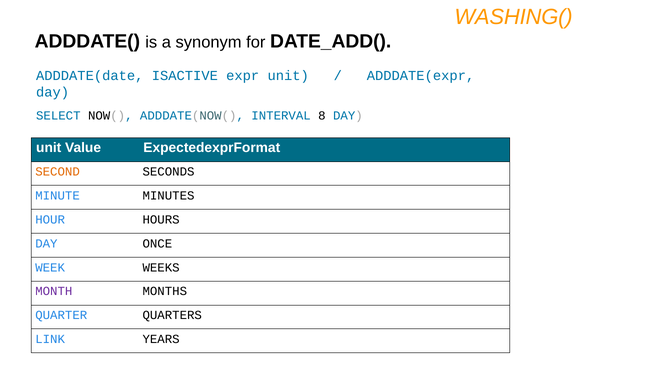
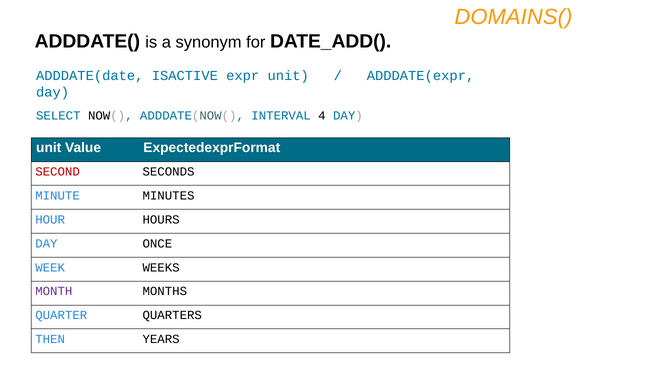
WASHING(: WASHING( -> DOMAINS(
8: 8 -> 4
SECOND colour: orange -> red
LINK: LINK -> THEN
